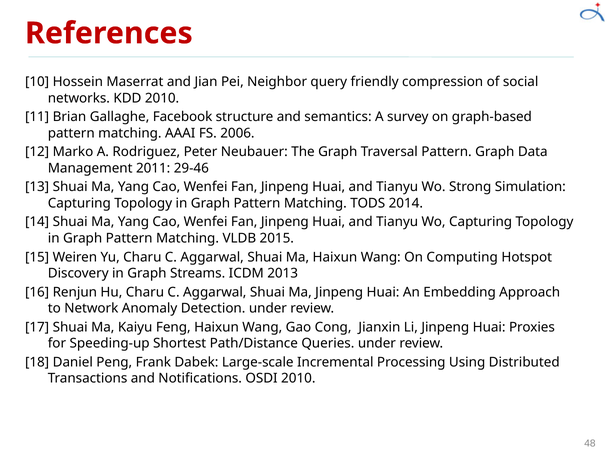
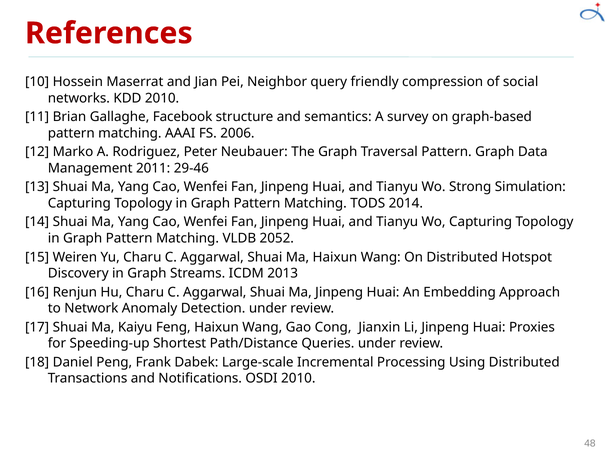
2015: 2015 -> 2052
On Computing: Computing -> Distributed
